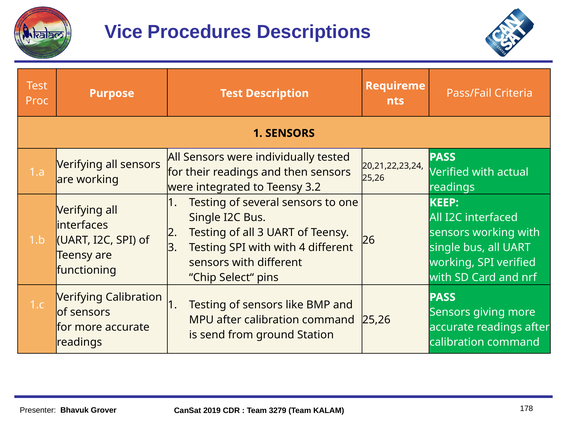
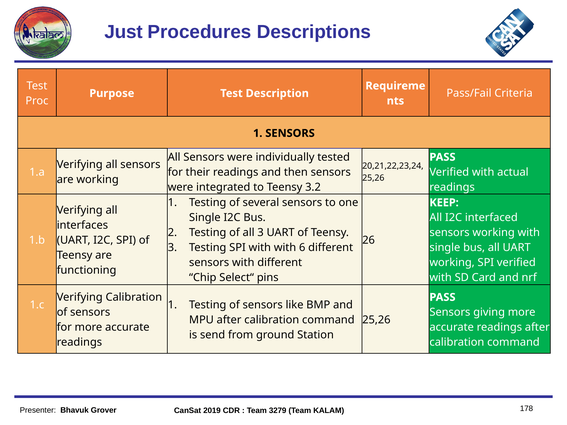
Vice: Vice -> Just
4: 4 -> 6
